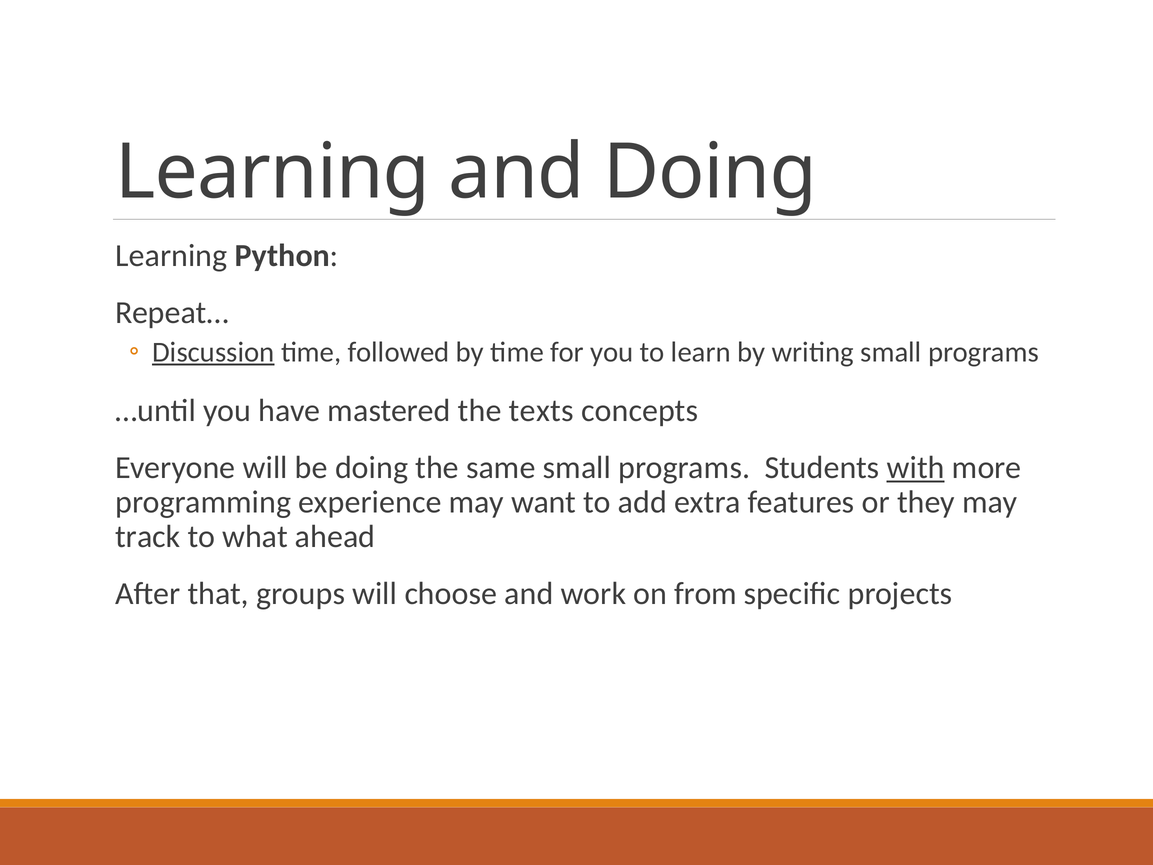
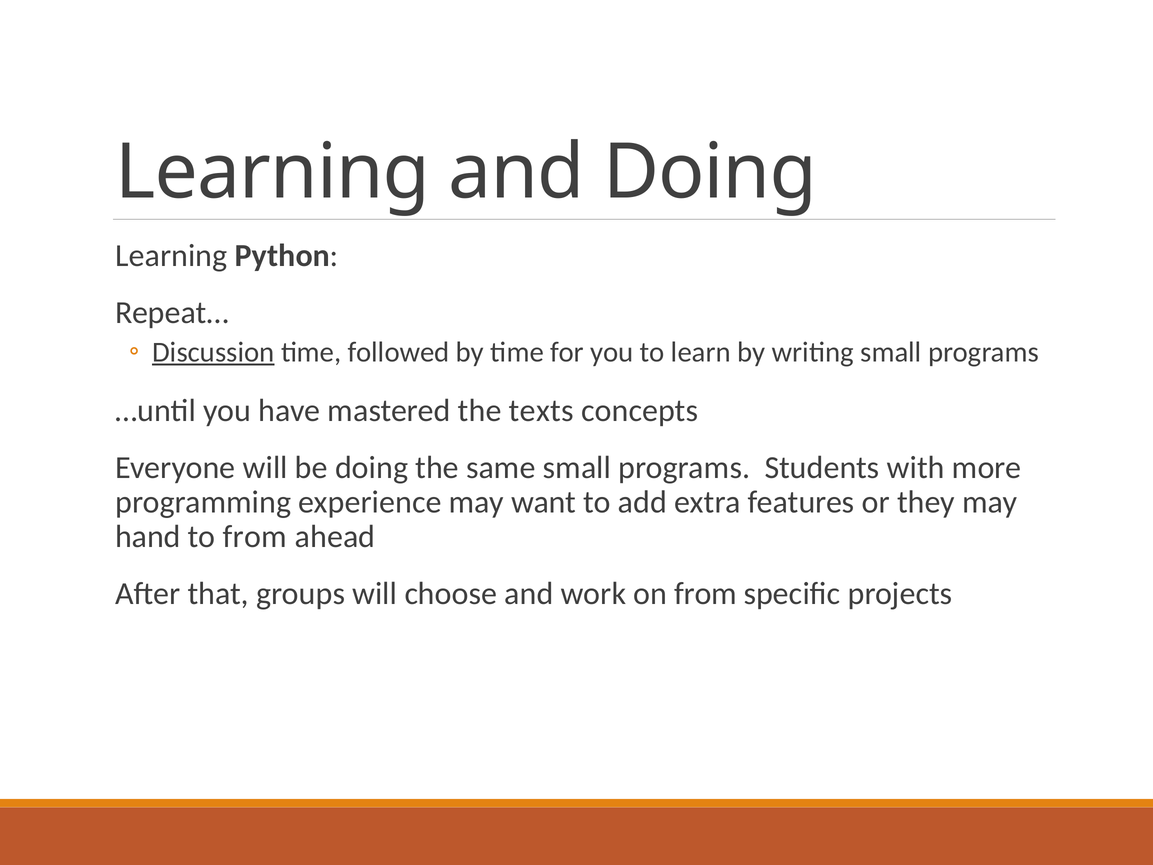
with underline: present -> none
track: track -> hand
to what: what -> from
